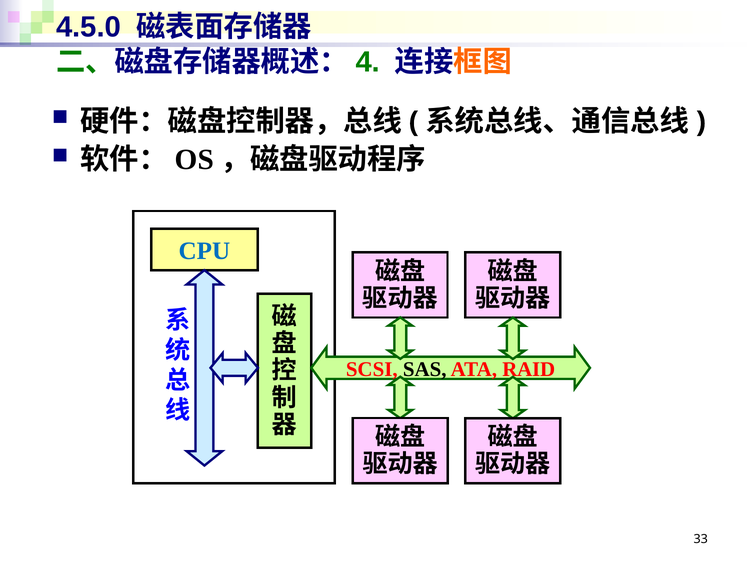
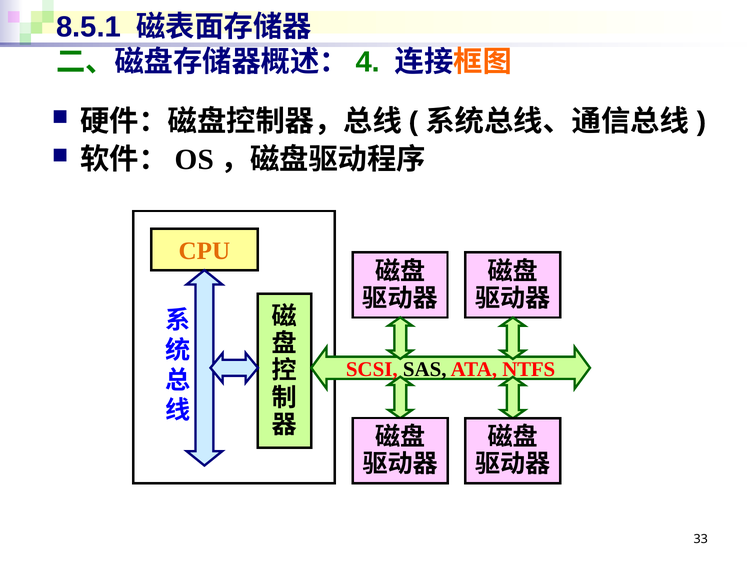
4.5.0: 4.5.0 -> 8.5.1
CPU colour: blue -> orange
RAID: RAID -> NTFS
